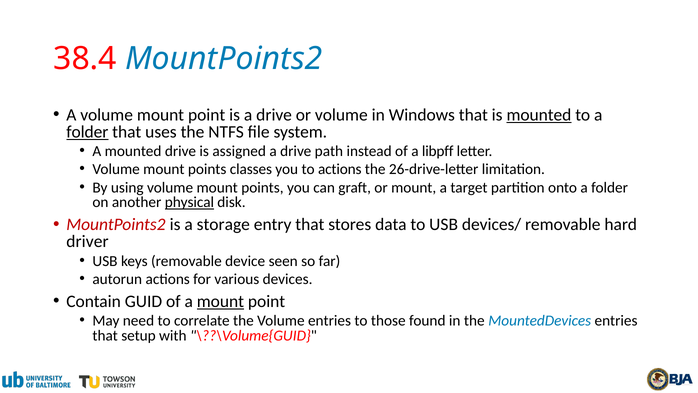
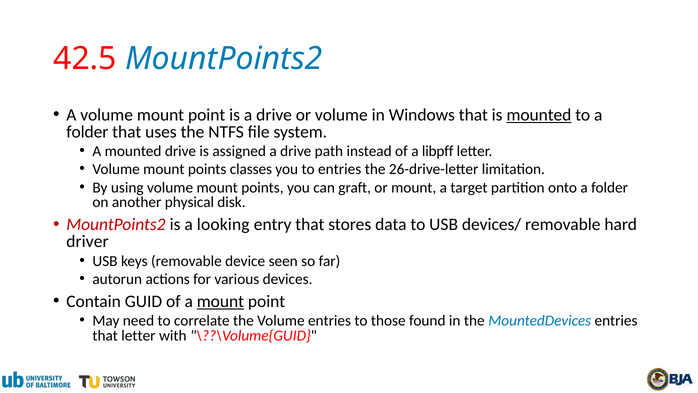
38.4: 38.4 -> 42.5
folder at (87, 132) underline: present -> none
to actions: actions -> entries
physical underline: present -> none
storage: storage -> looking
that setup: setup -> letter
